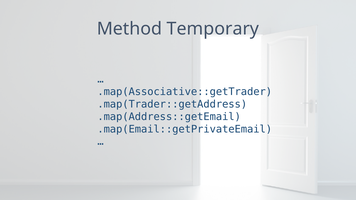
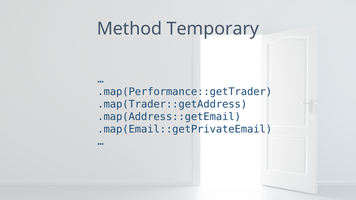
.map(Associative::getTrader: .map(Associative::getTrader -> .map(Performance::getTrader
